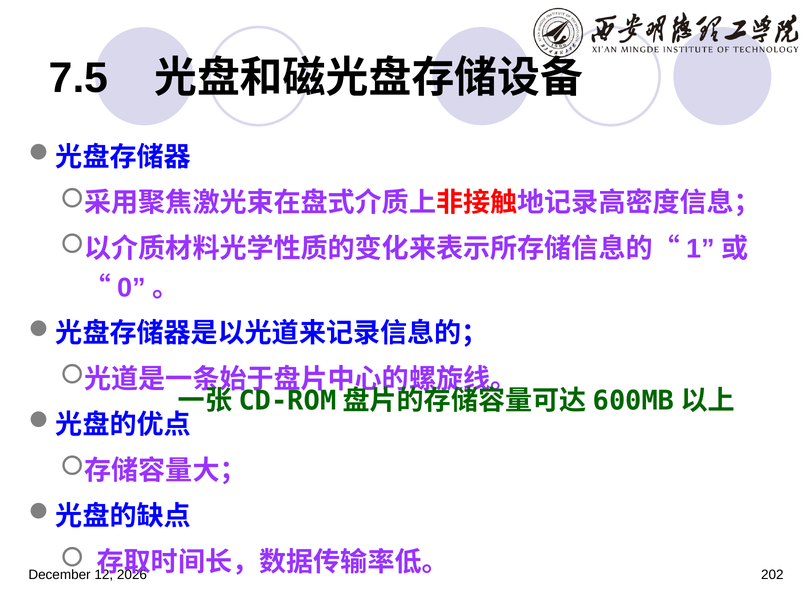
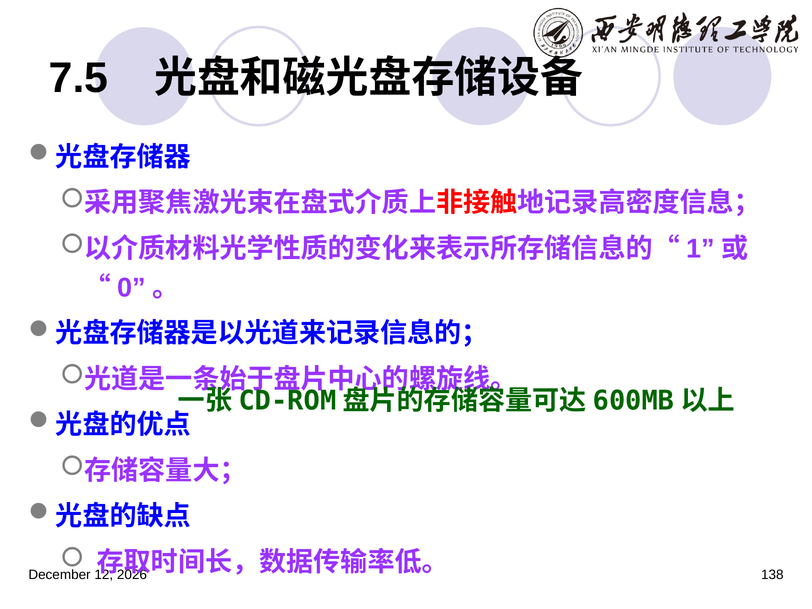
202: 202 -> 138
